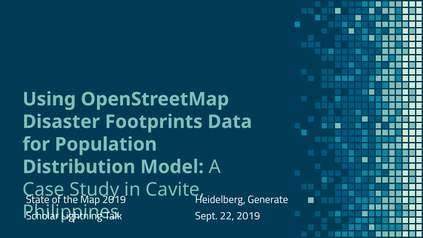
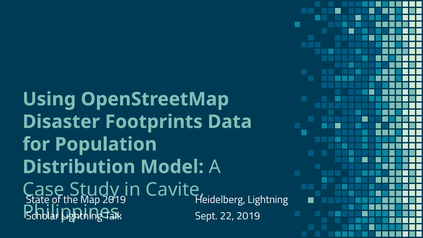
Heidelberg Generate: Generate -> Lightning
